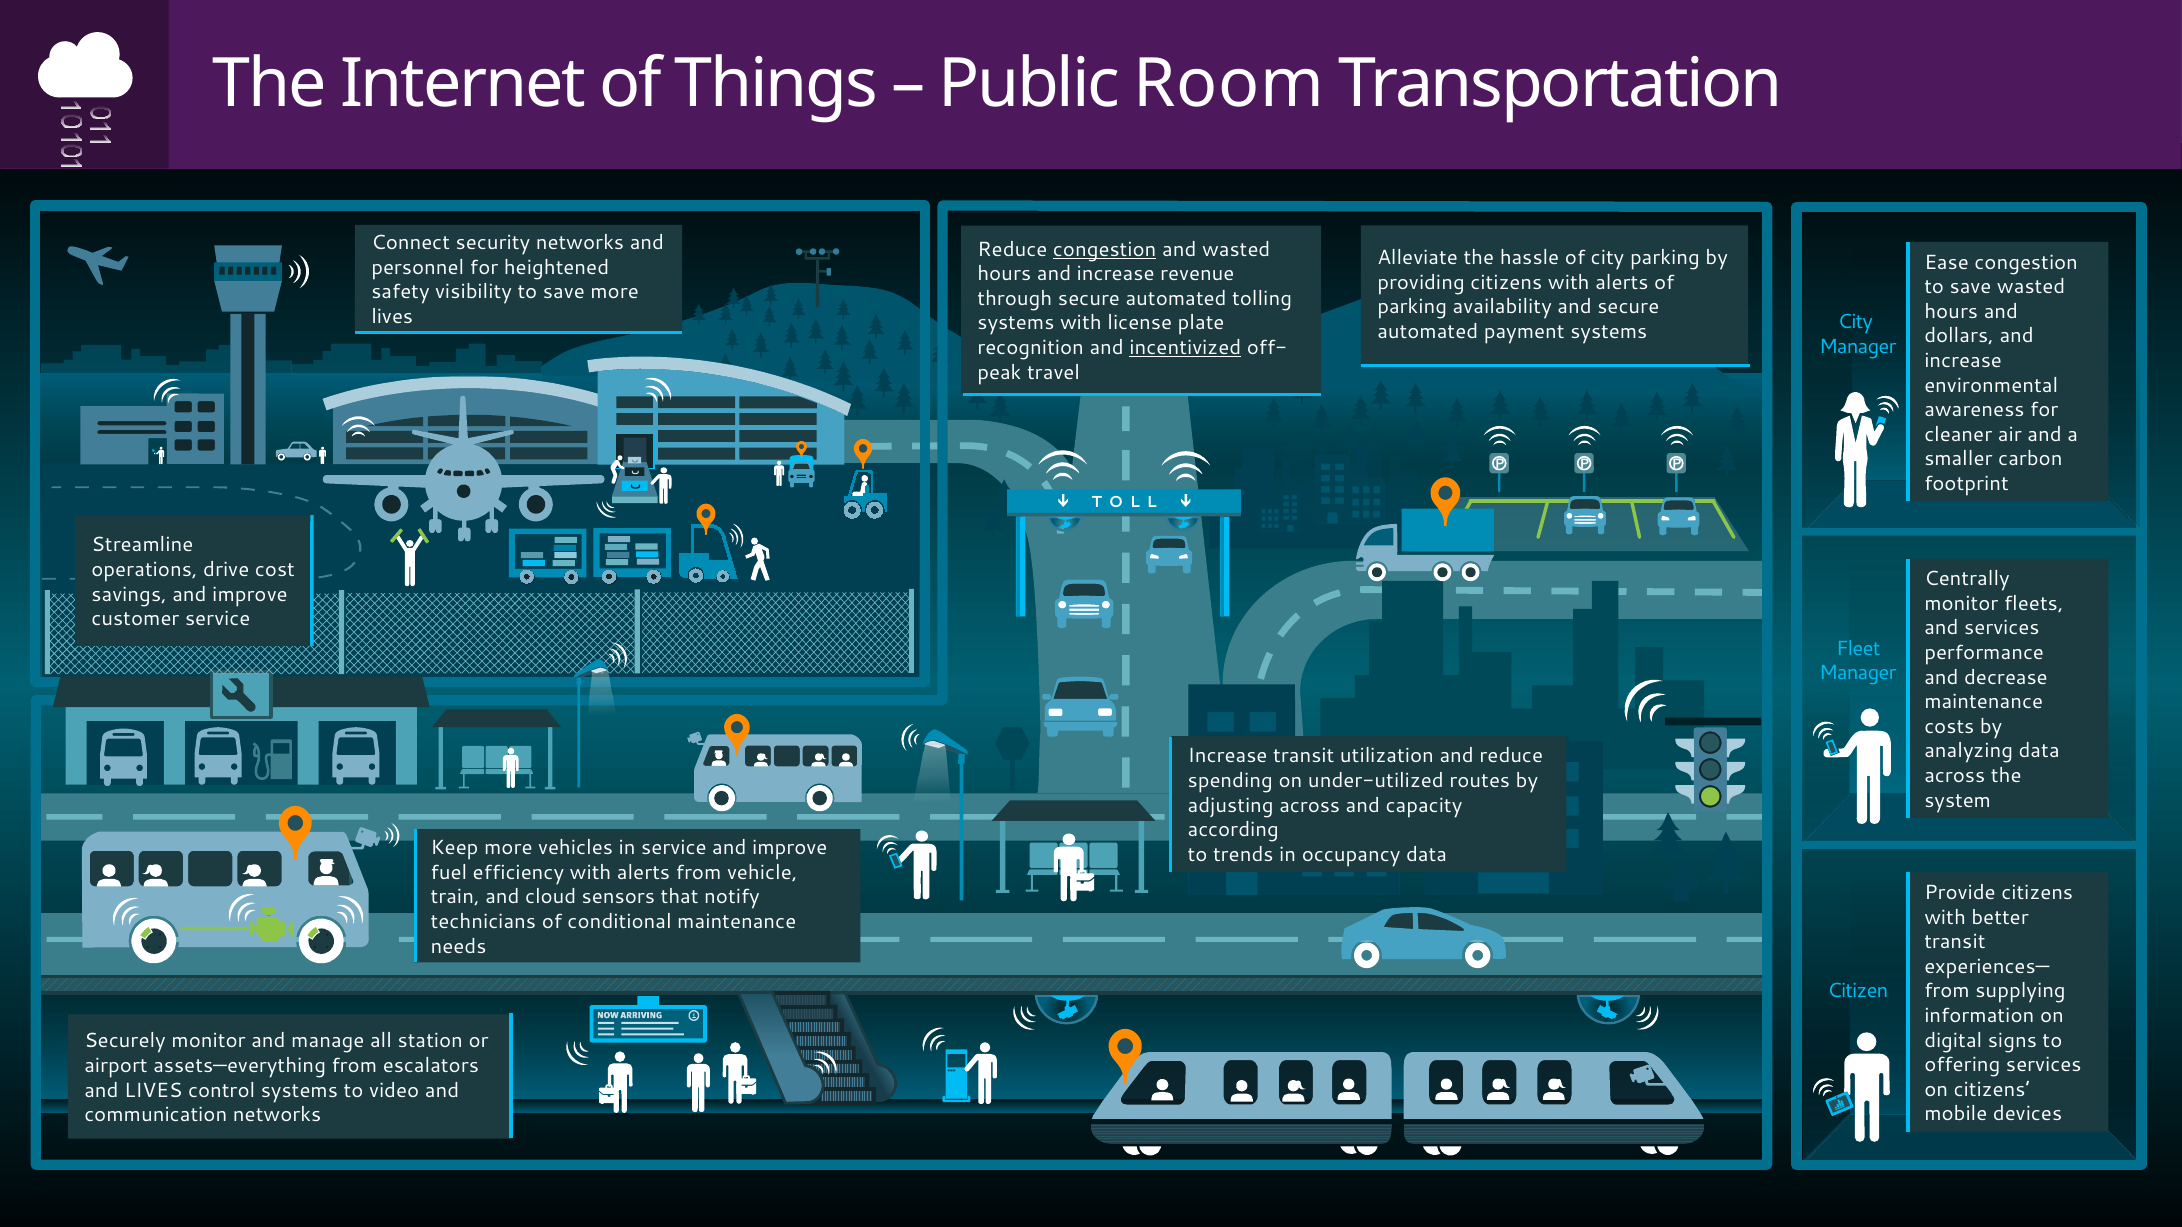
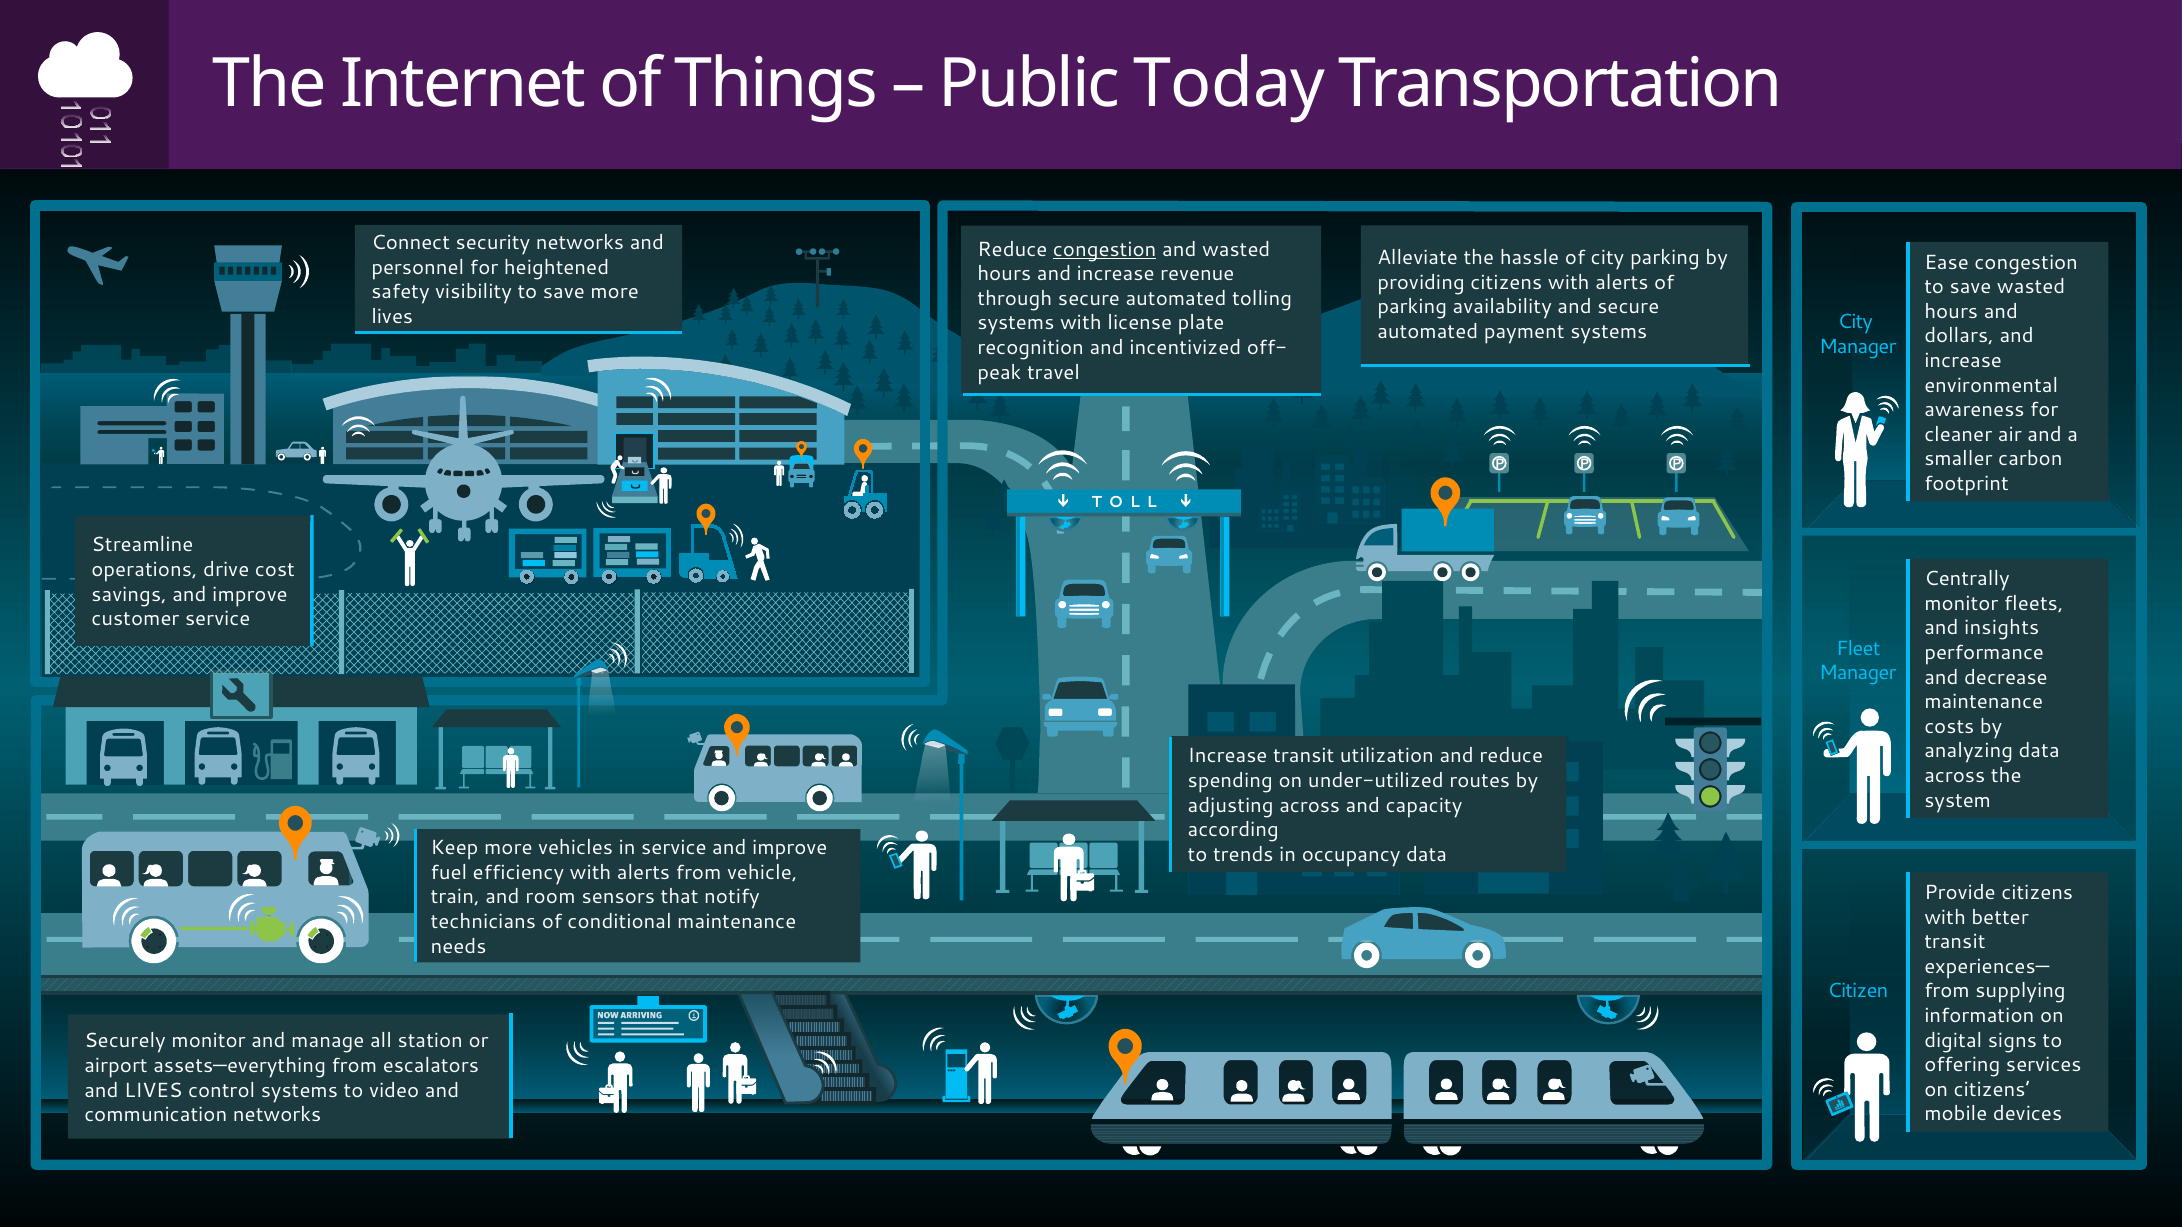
Room: Room -> Today
incentivized underline: present -> none
and services: services -> insights
cloud: cloud -> room
